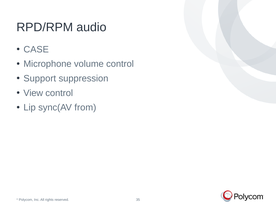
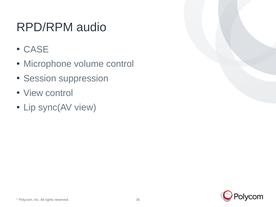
Support: Support -> Session
sync(AV from: from -> view
